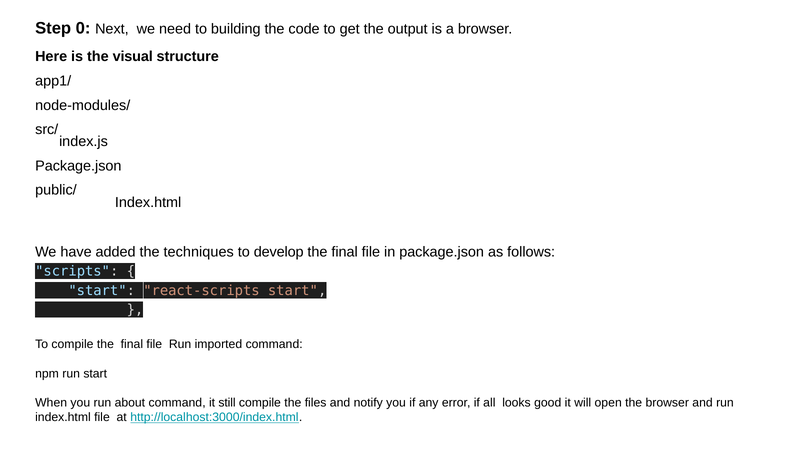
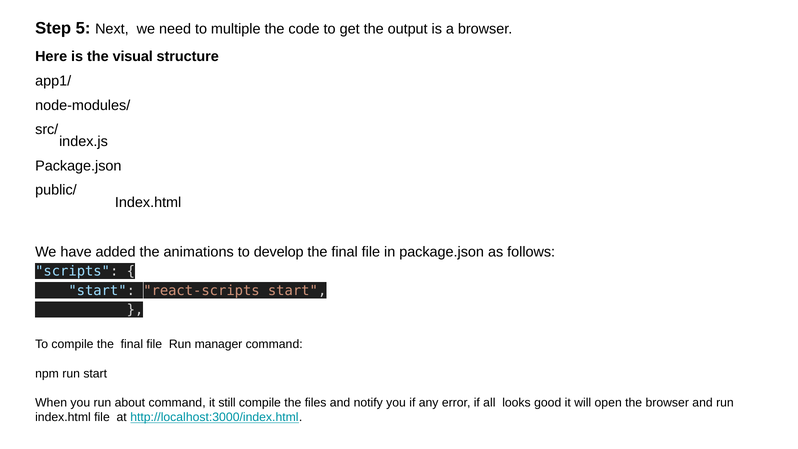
0: 0 -> 5
building: building -> multiple
techniques: techniques -> animations
imported: imported -> manager
